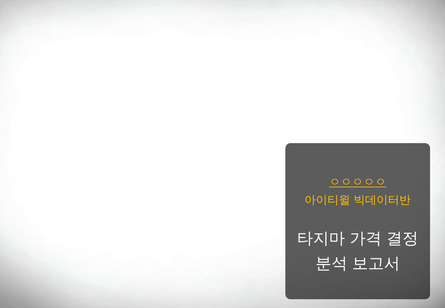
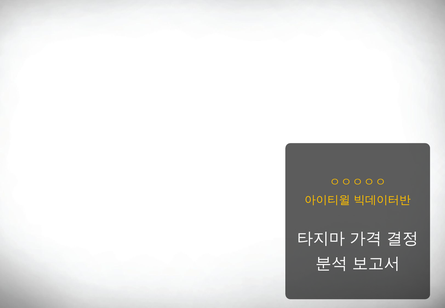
ㅇㅇㅇㅇㅇ underline: present -> none
